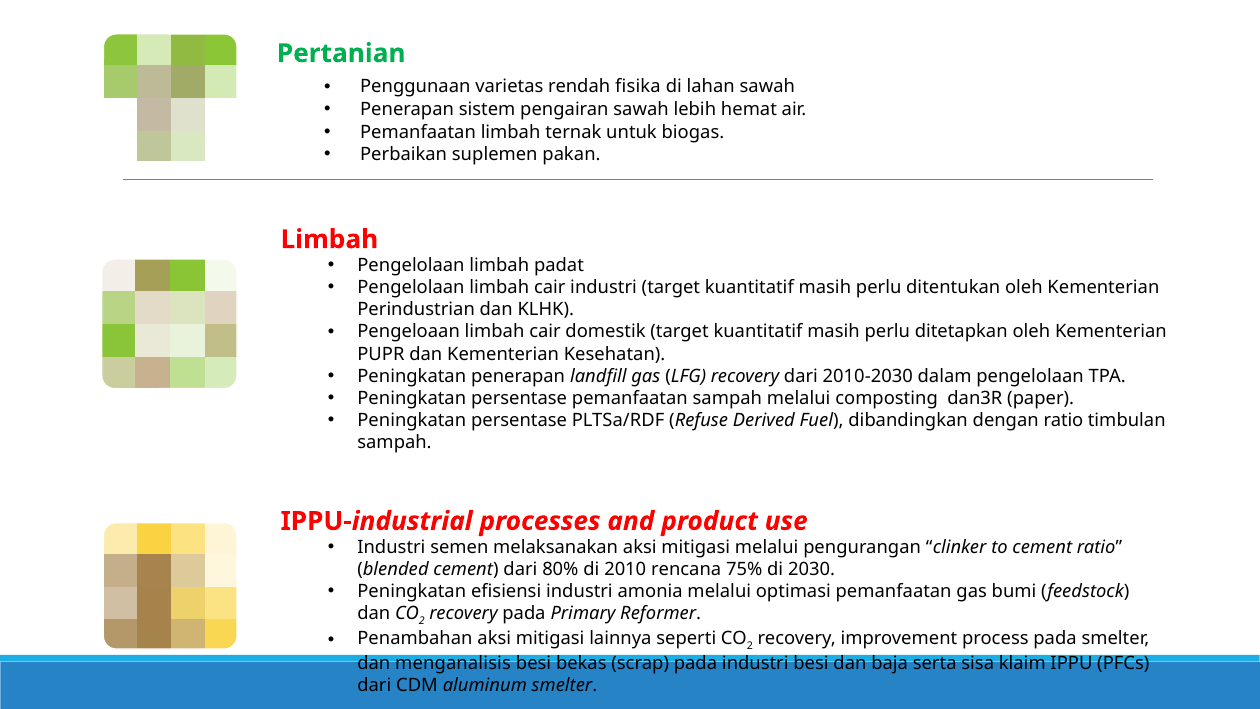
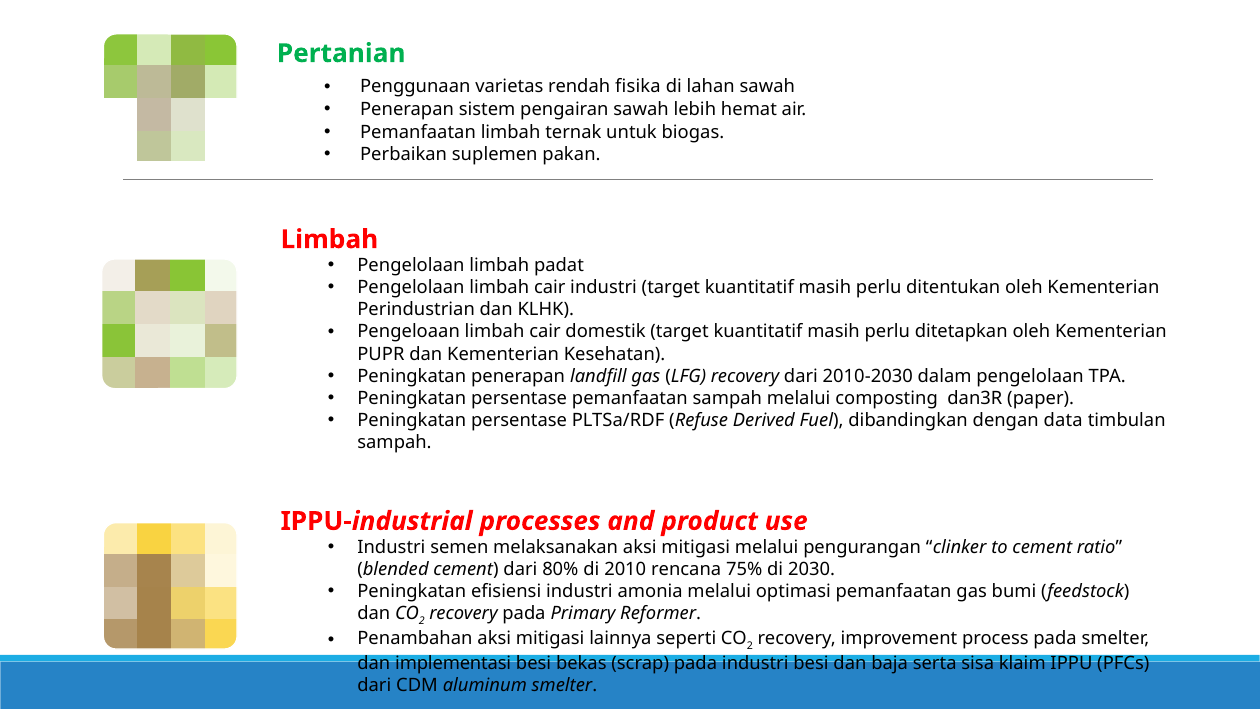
dengan ratio: ratio -> data
menganalisis: menganalisis -> implementasi
